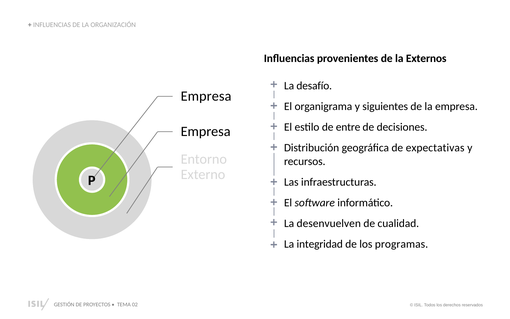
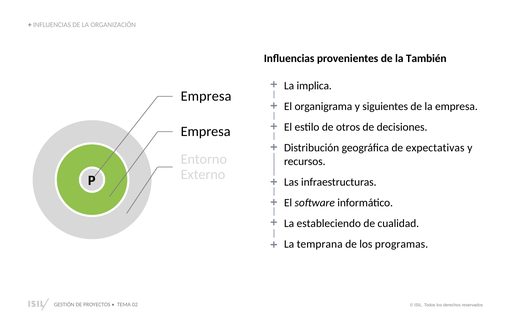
Externos: Externos -> También
desafío: desafío -> implica
entre: entre -> otros
desenvuelven: desenvuelven -> estableciendo
integridad: integridad -> temprana
